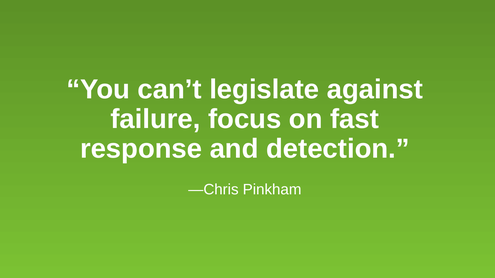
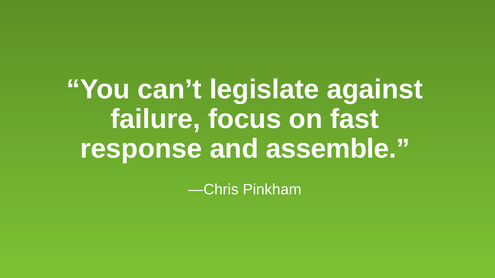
detection: detection -> assemble
